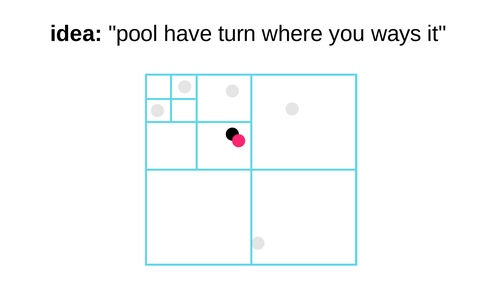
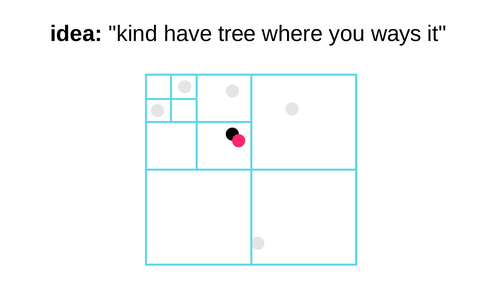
pool: pool -> kind
turn: turn -> tree
